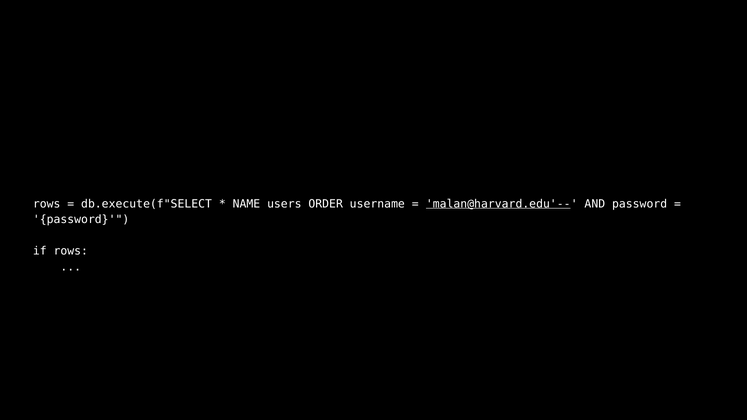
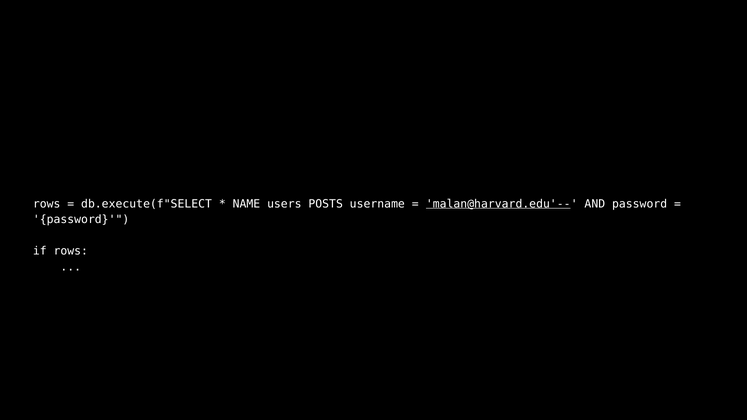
ORDER: ORDER -> POSTS
